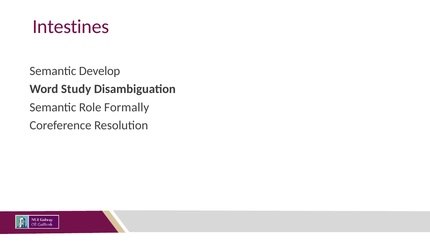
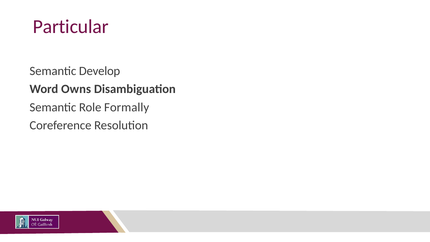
Intestines: Intestines -> Particular
Study: Study -> Owns
